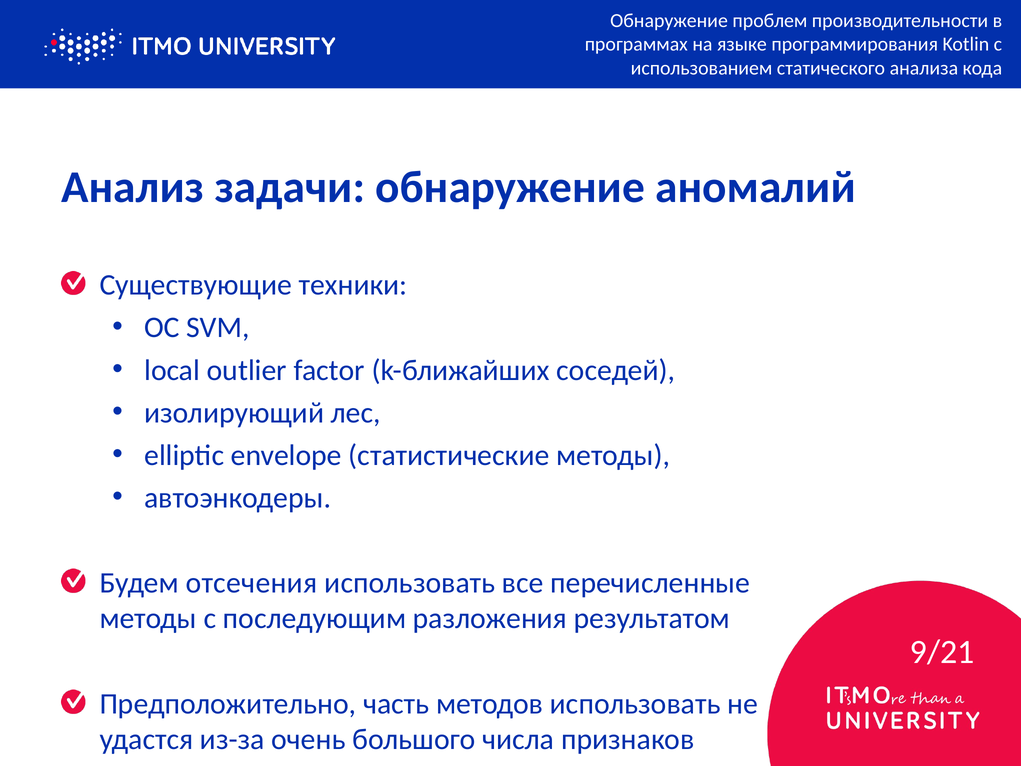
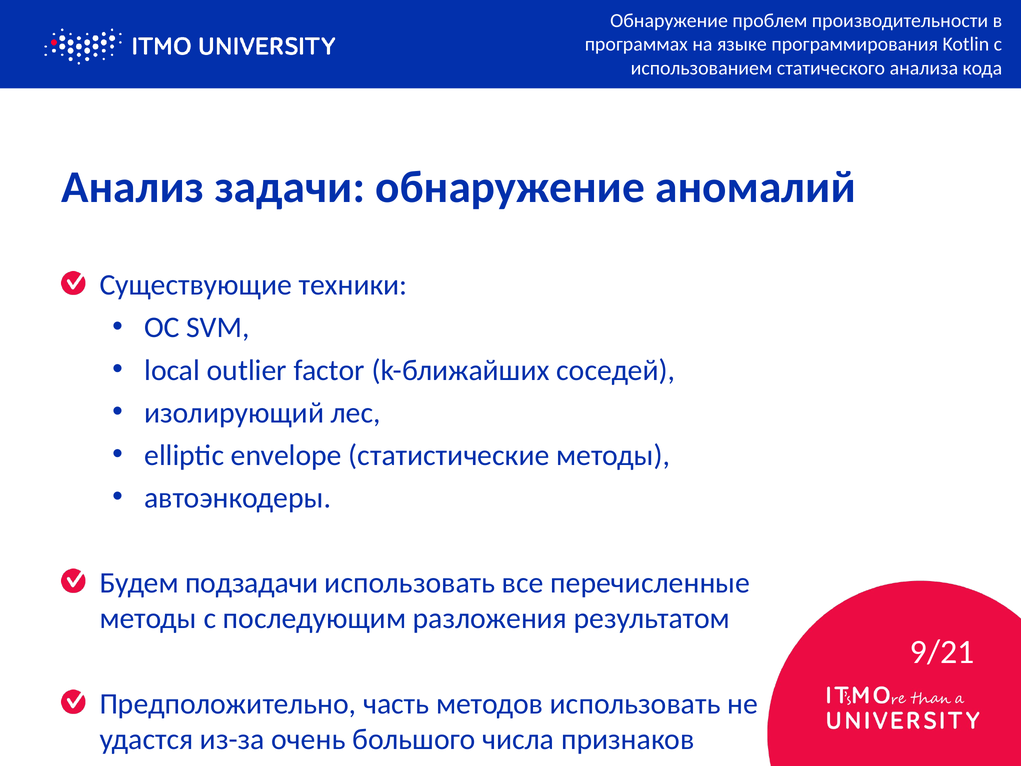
отсечения: отсечения -> подзадачи
